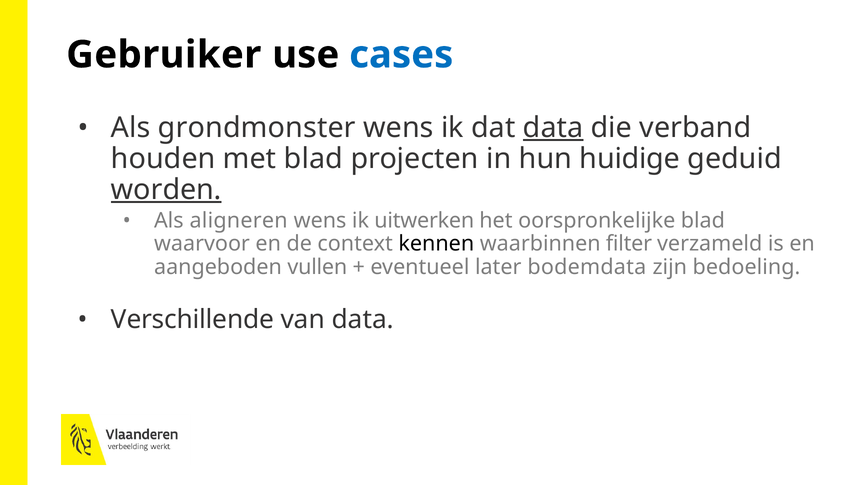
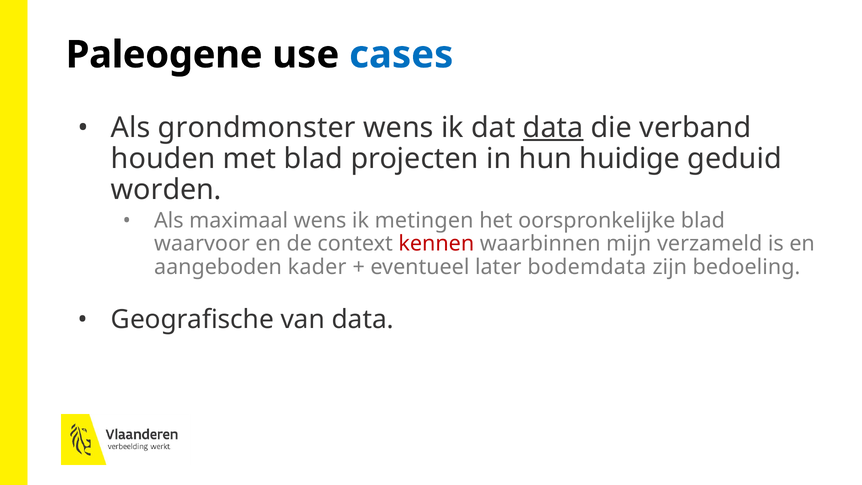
Gebruiker: Gebruiker -> Paleogene
worden underline: present -> none
aligneren: aligneren -> maximaal
uitwerken: uitwerken -> metingen
kennen colour: black -> red
filter: filter -> mijn
vullen: vullen -> kader
Verschillende: Verschillende -> Geografische
